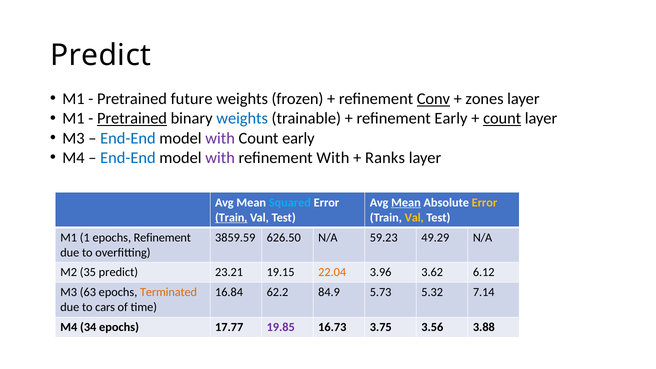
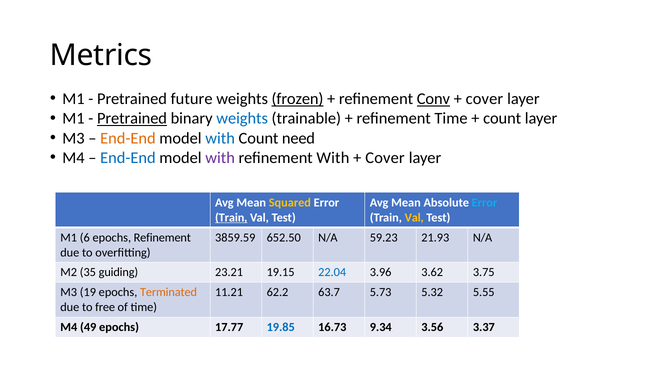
Predict at (101, 55): Predict -> Metrics
frozen underline: none -> present
zones at (485, 99): zones -> cover
refinement Early: Early -> Time
count at (502, 119) underline: present -> none
End-End at (128, 138) colour: blue -> orange
with at (220, 138) colour: purple -> blue
Count early: early -> need
Ranks at (385, 158): Ranks -> Cover
Squared colour: light blue -> yellow
Mean at (406, 203) underline: present -> none
Error at (484, 203) colour: yellow -> light blue
1: 1 -> 6
626.50: 626.50 -> 652.50
49.29: 49.29 -> 21.93
35 predict: predict -> guiding
22.04 colour: orange -> blue
6.12: 6.12 -> 3.75
63: 63 -> 19
16.84: 16.84 -> 11.21
84.9: 84.9 -> 63.7
7.14: 7.14 -> 5.55
cars: cars -> free
34: 34 -> 49
19.85 colour: purple -> blue
3.75: 3.75 -> 9.34
3.88: 3.88 -> 3.37
